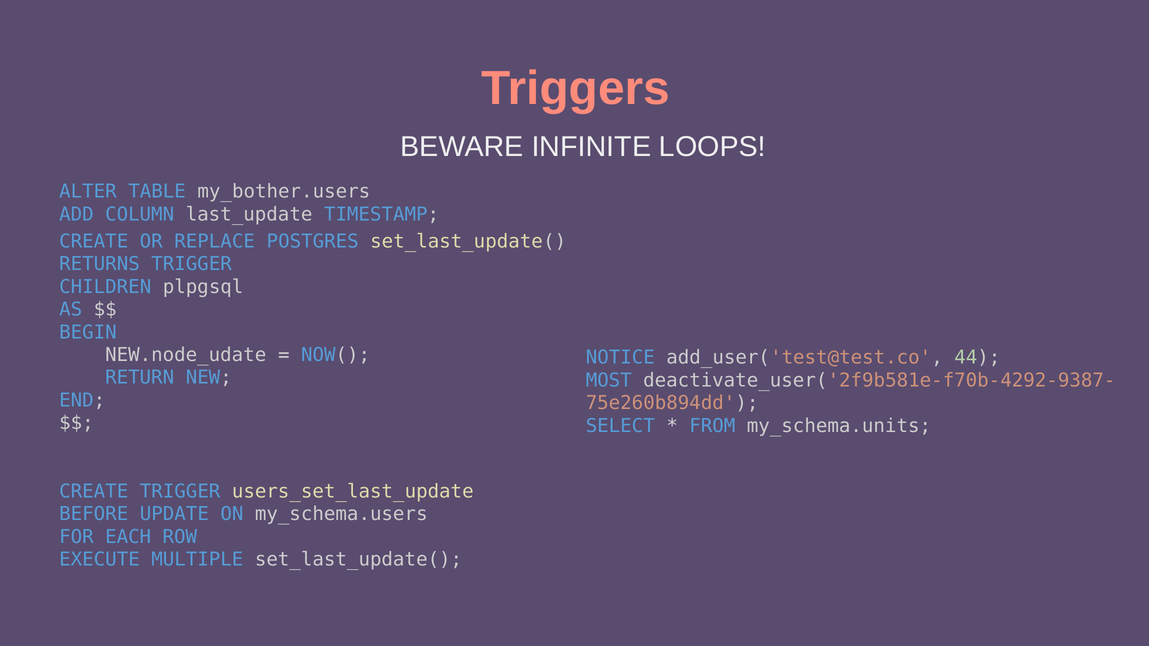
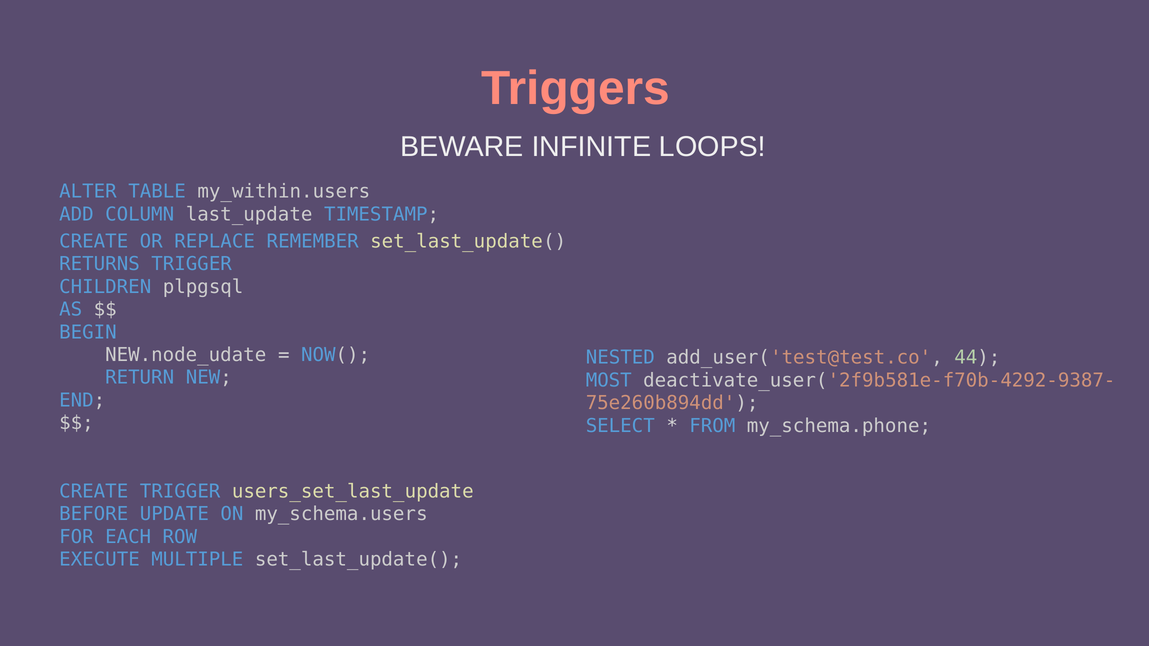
my_bother.users: my_bother.users -> my_within.users
POSTGRES: POSTGRES -> REMEMBER
NOTICE: NOTICE -> NESTED
my_schema.units: my_schema.units -> my_schema.phone
